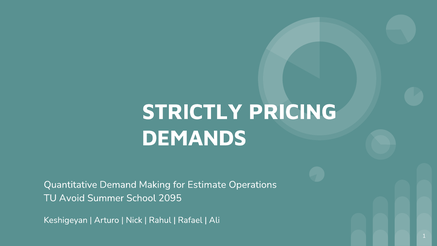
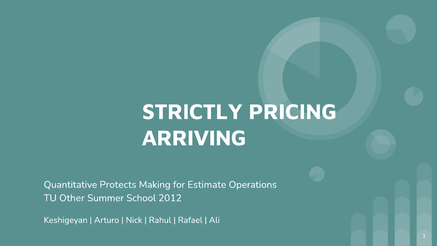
DEMANDS: DEMANDS -> ARRIVING
Demand: Demand -> Protects
Avoid: Avoid -> Other
2095: 2095 -> 2012
